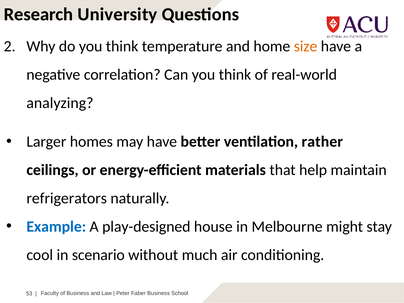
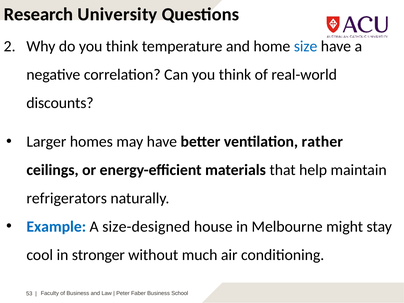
size colour: orange -> blue
analyzing: analyzing -> discounts
play-designed: play-designed -> size-designed
scenario: scenario -> stronger
